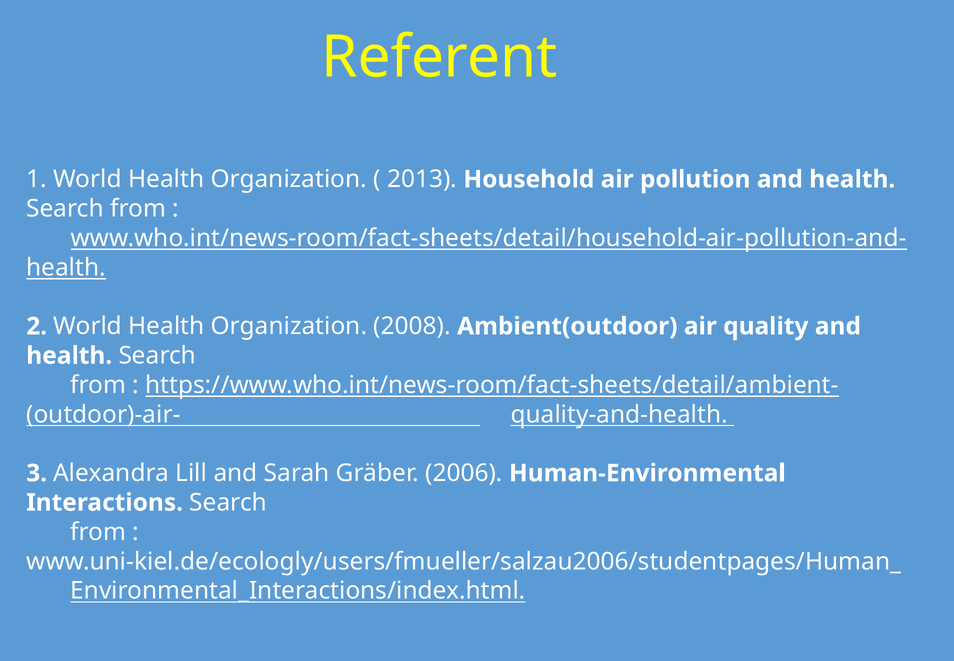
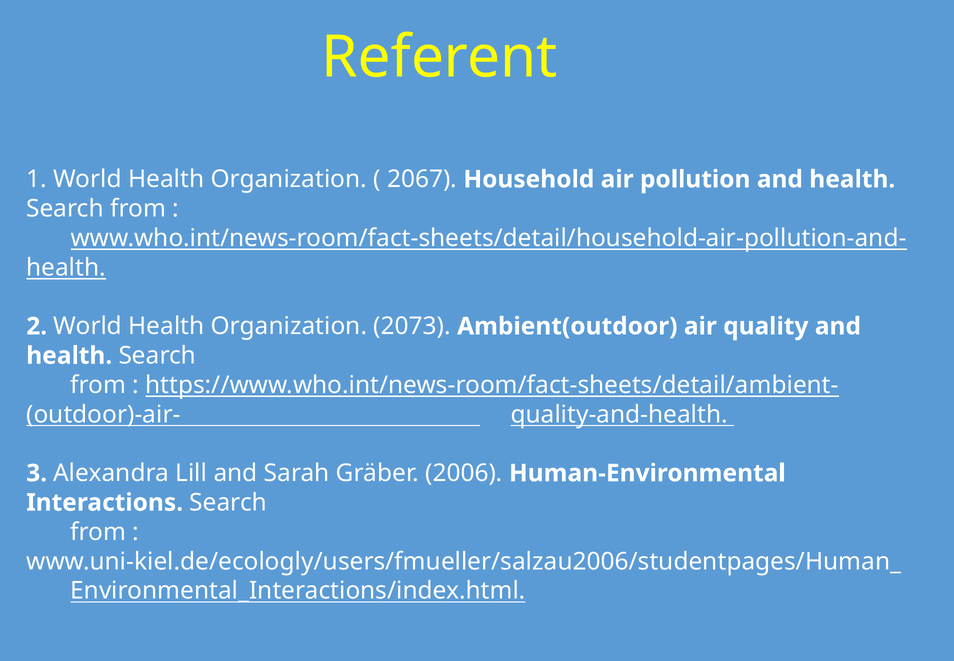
2013: 2013 -> 2067
2008: 2008 -> 2073
